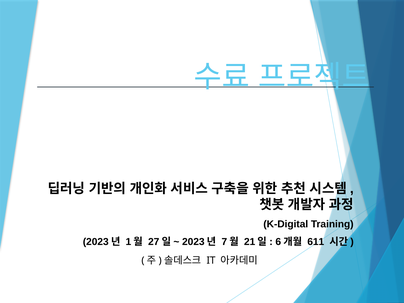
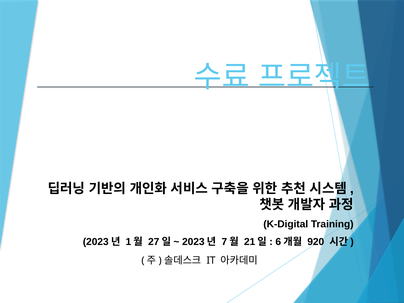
611: 611 -> 920
